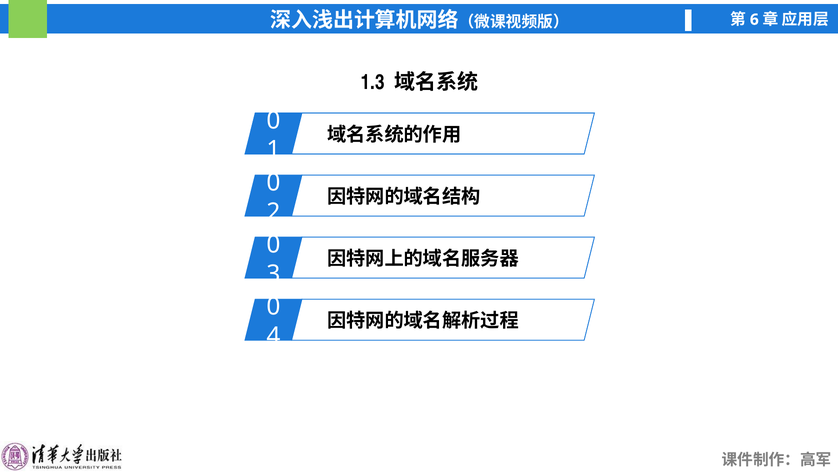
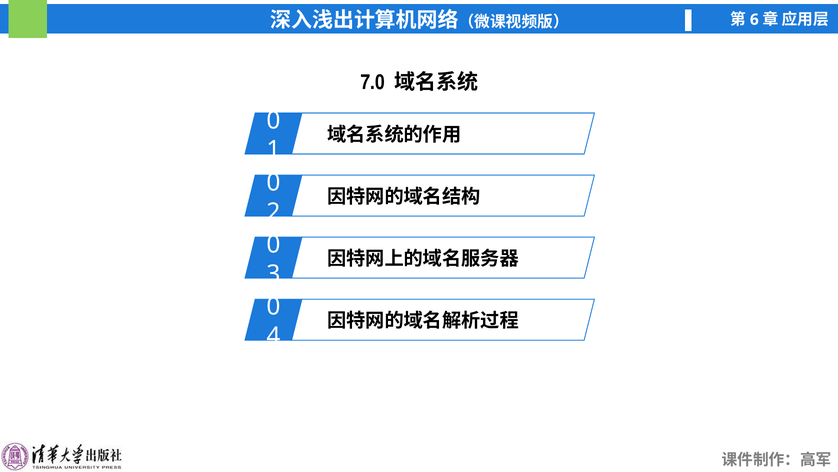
1.3: 1.3 -> 7.0
